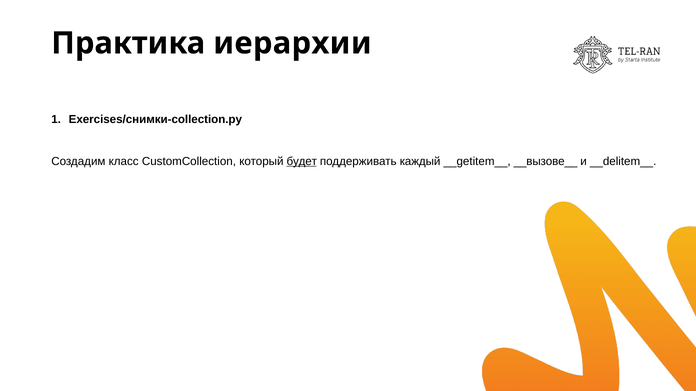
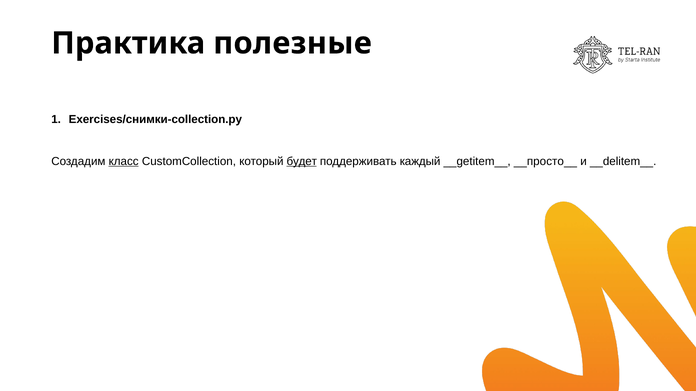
иерархии: иерархии -> полезные
класс underline: none -> present
__вызове__: __вызове__ -> __просто__
